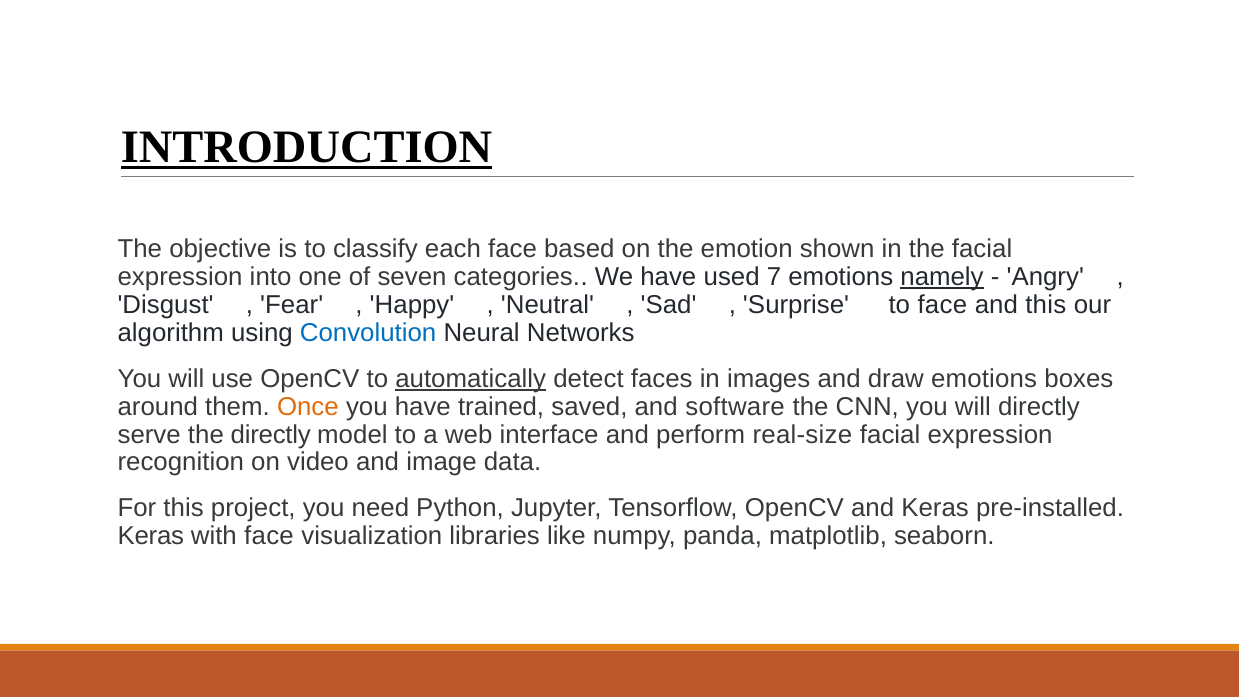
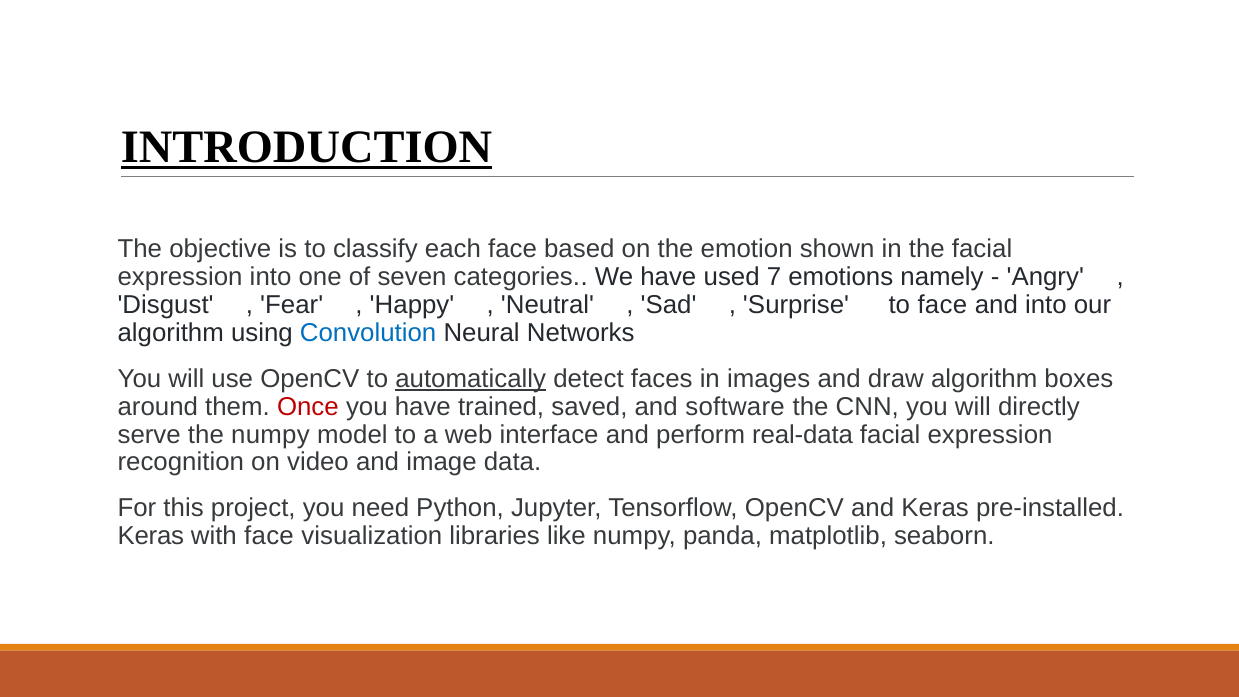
namely underline: present -> none
and this: this -> into
draw emotions: emotions -> algorithm
Once colour: orange -> red
the directly: directly -> numpy
real-size: real-size -> real-data
